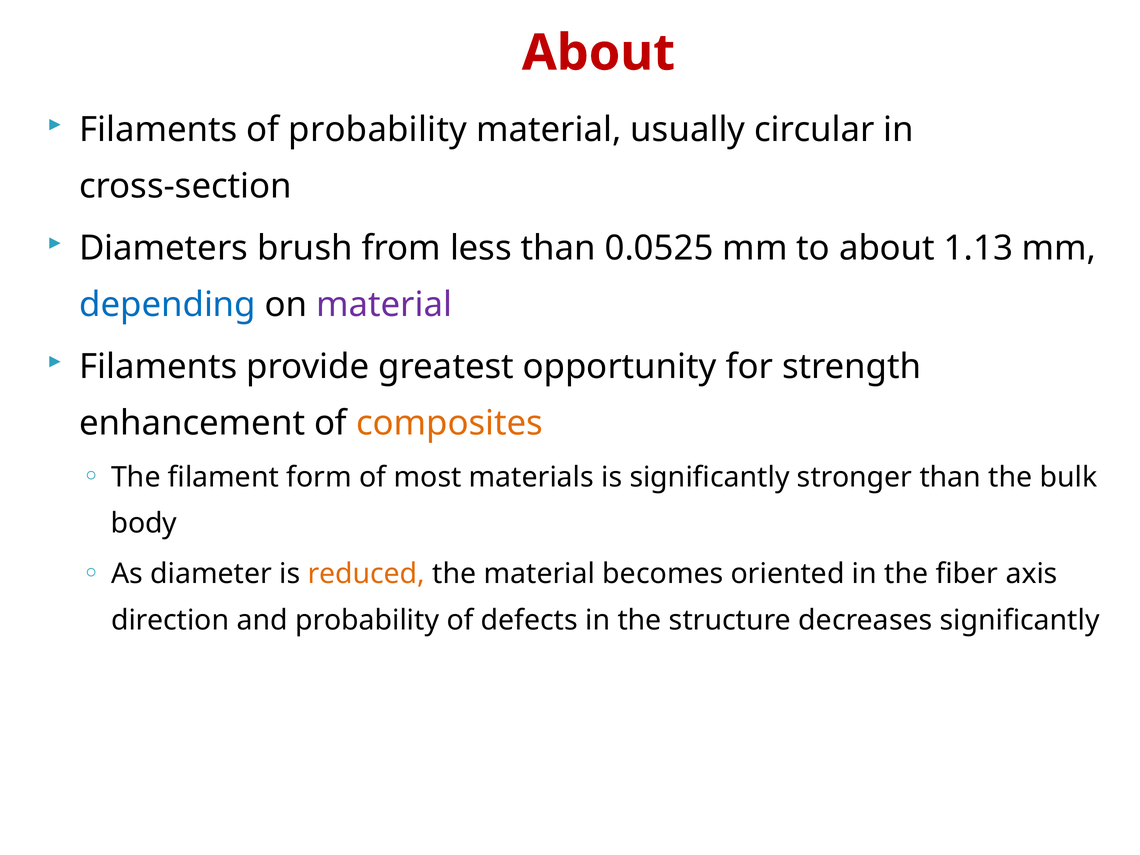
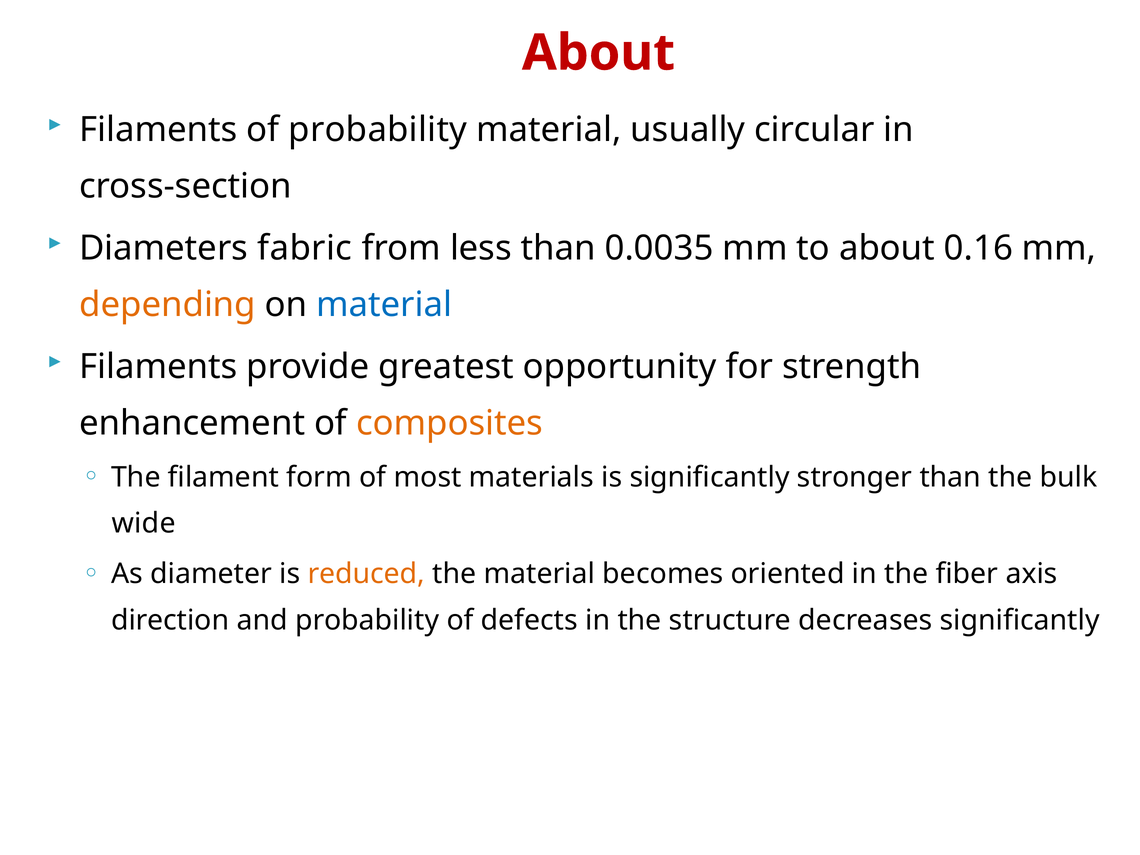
brush: brush -> fabric
0.0525: 0.0525 -> 0.0035
1.13: 1.13 -> 0.16
depending colour: blue -> orange
material at (384, 305) colour: purple -> blue
body: body -> wide
